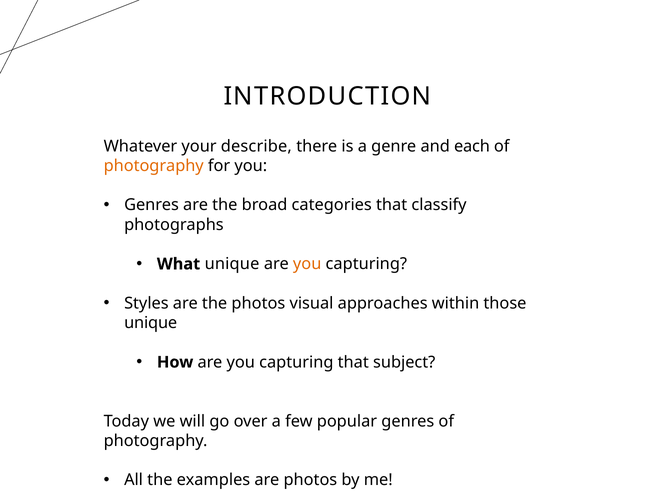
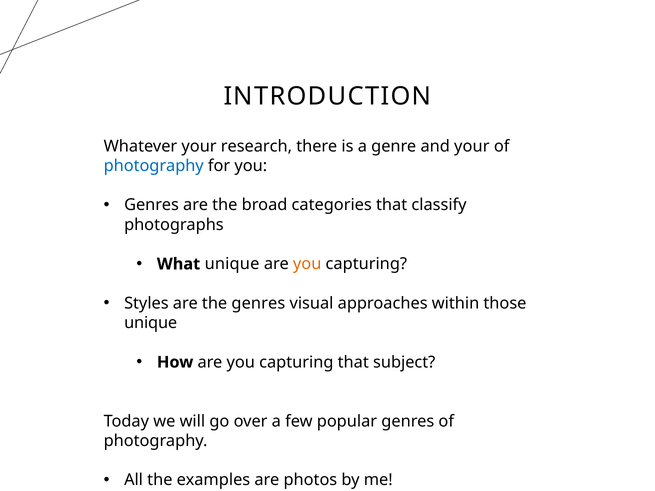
describe: describe -> research
and each: each -> your
photography at (154, 166) colour: orange -> blue
the photos: photos -> genres
